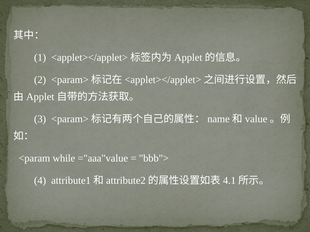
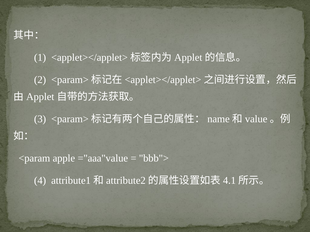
while: while -> apple
